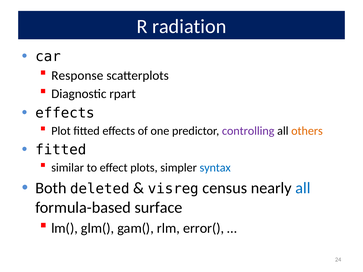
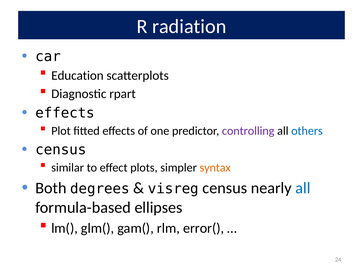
Response: Response -> Education
others colour: orange -> blue
fitted at (61, 150): fitted -> census
syntax colour: blue -> orange
deleted: deleted -> degrees
surface: surface -> ellipses
